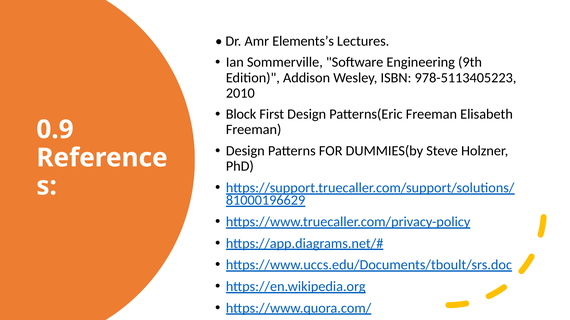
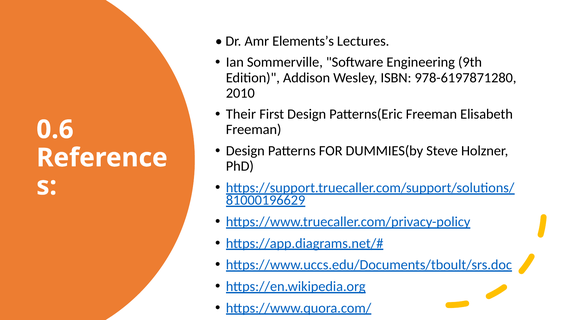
978-5113405223: 978-5113405223 -> 978-6197871280
Block: Block -> Their
0.9: 0.9 -> 0.6
